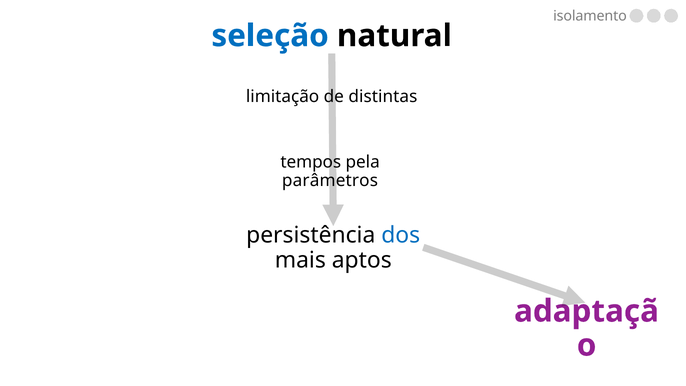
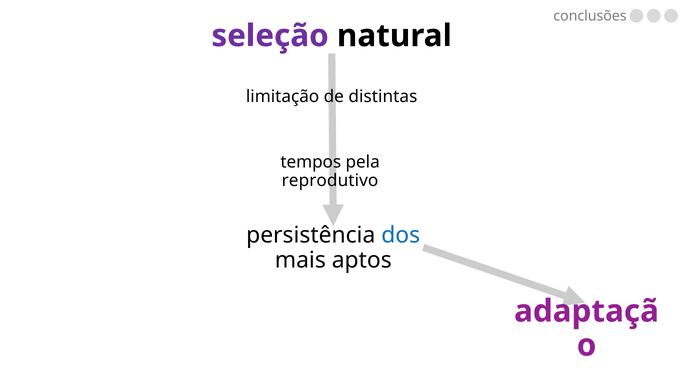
isolamento: isolamento -> conclusões
seleção colour: blue -> purple
parâmetros: parâmetros -> reprodutivo
